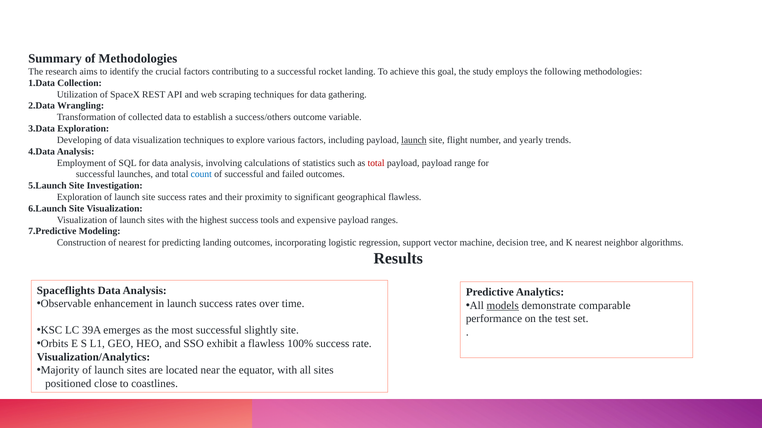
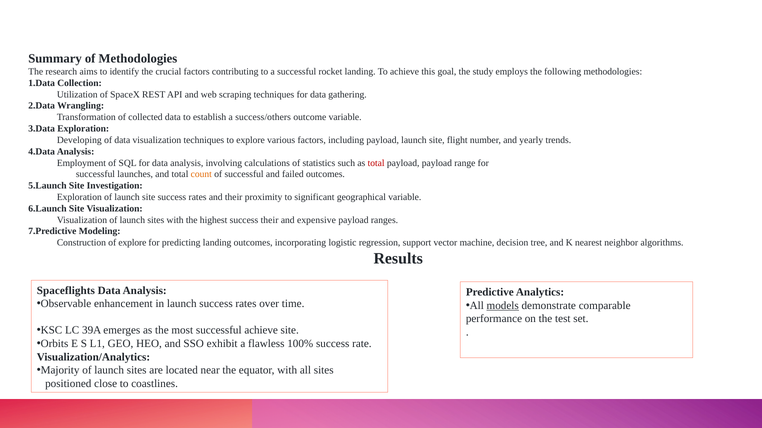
launch at (414, 140) underline: present -> none
count colour: blue -> orange
geographical flawless: flawless -> variable
success tools: tools -> their
of nearest: nearest -> explore
successful slightly: slightly -> achieve
